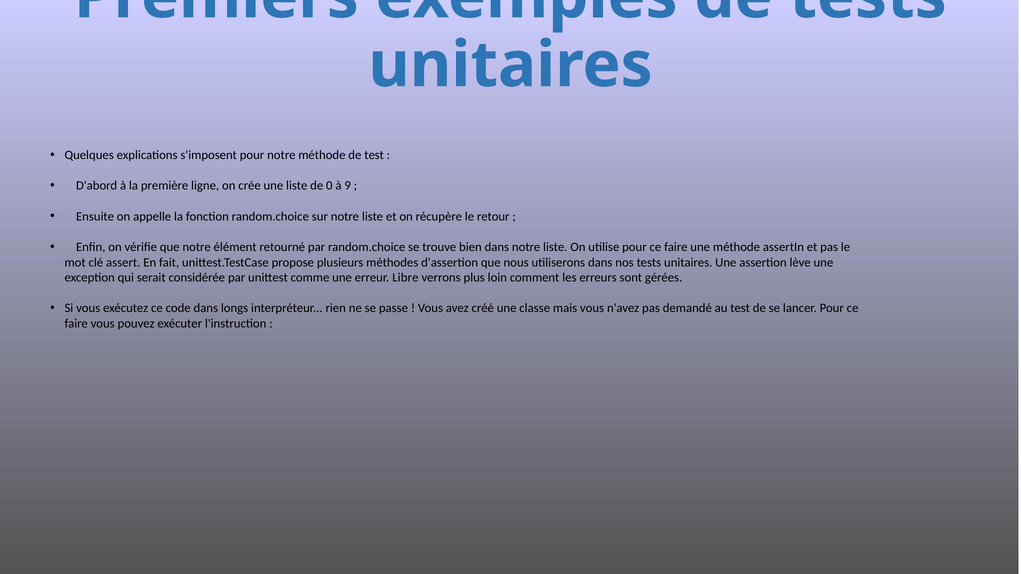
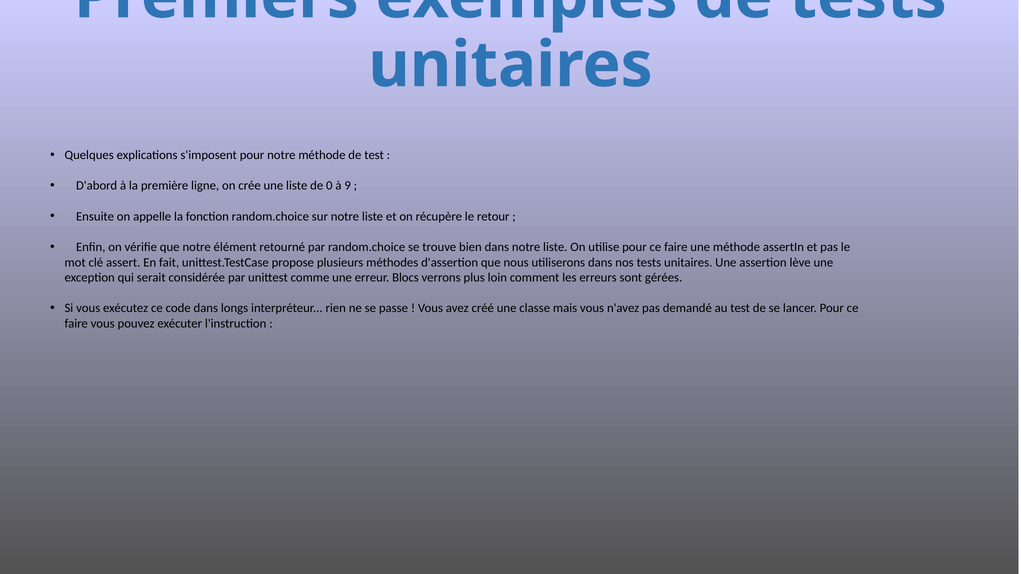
Libre: Libre -> Blocs
